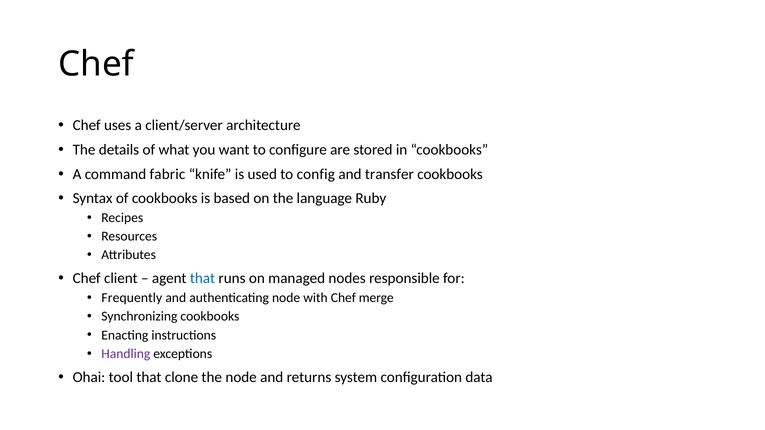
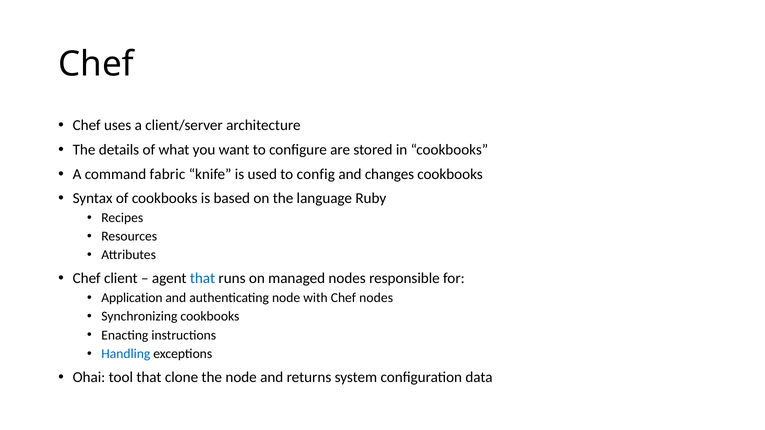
transfer: transfer -> changes
Frequently: Frequently -> Application
Chef merge: merge -> nodes
Handling colour: purple -> blue
